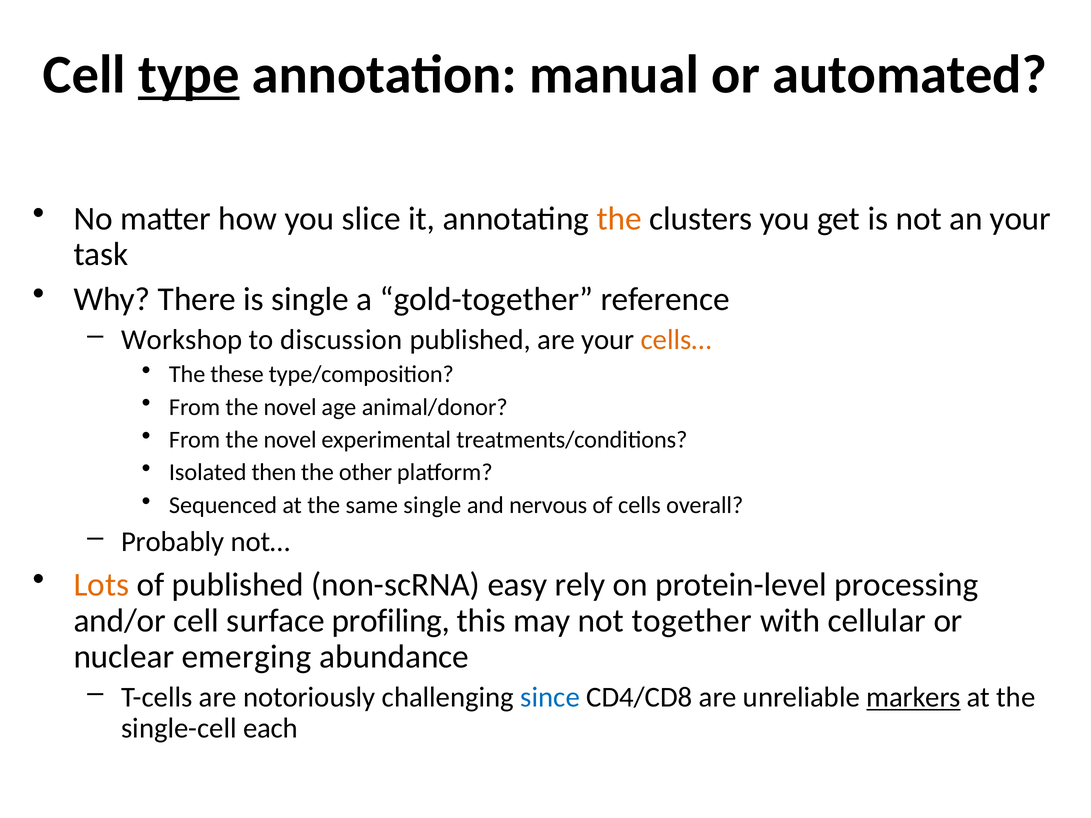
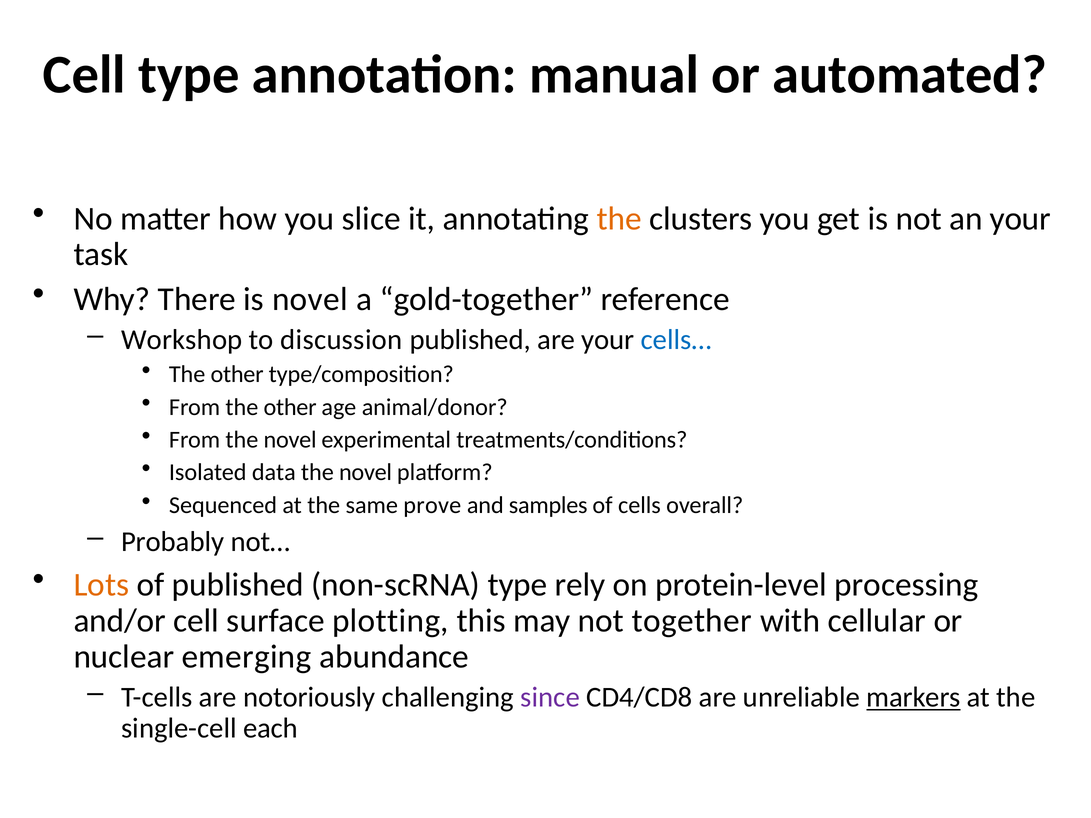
type at (189, 75) underline: present -> none
is single: single -> novel
cells… colour: orange -> blue
these at (237, 374): these -> other
novel at (290, 407): novel -> other
then: then -> data
other at (366, 473): other -> novel
same single: single -> prove
nervous: nervous -> samples
non-scRNA easy: easy -> type
profiling: profiling -> plotting
since colour: blue -> purple
